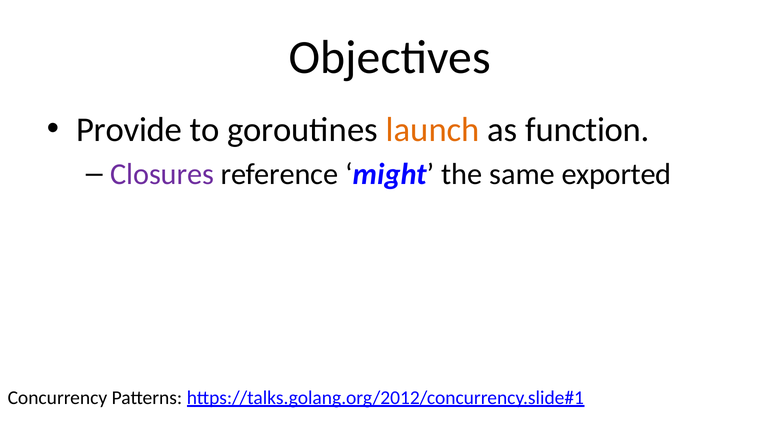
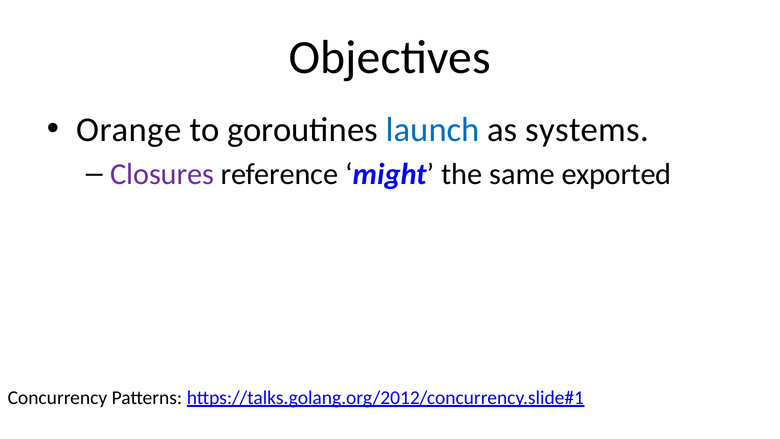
Provide: Provide -> Orange
launch colour: orange -> blue
function: function -> systems
